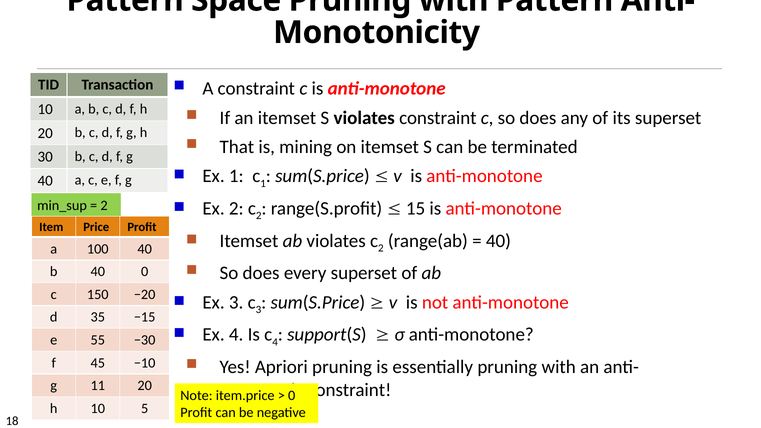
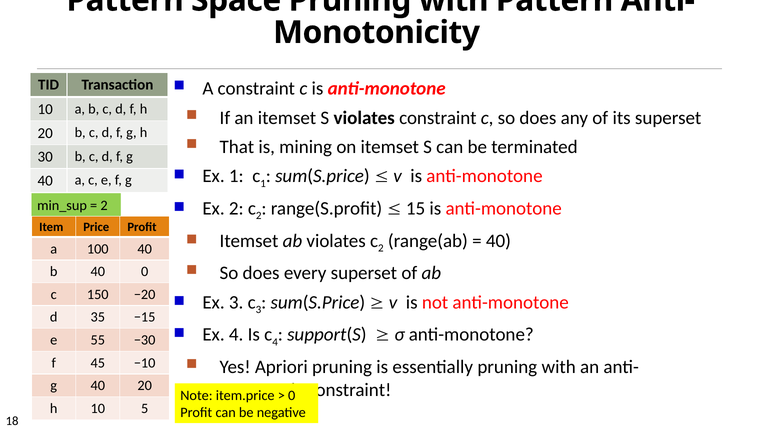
11 at (98, 386): 11 -> 40
